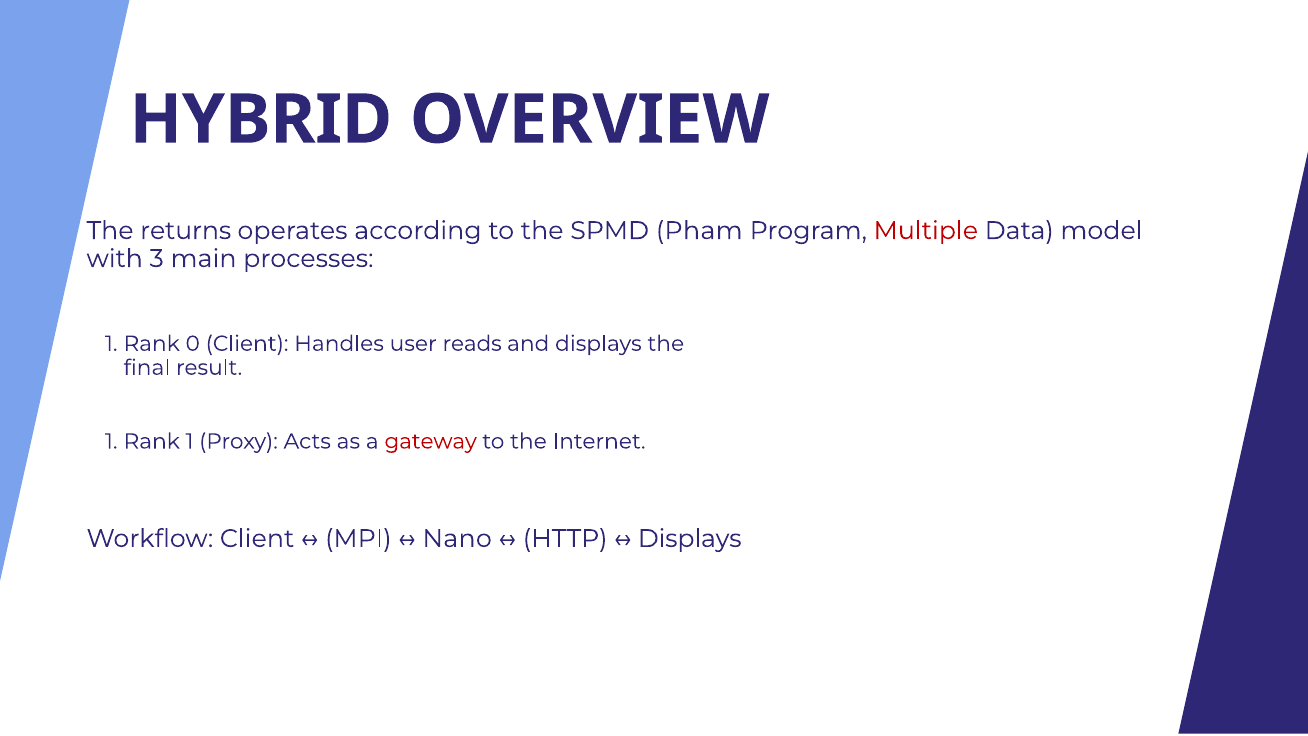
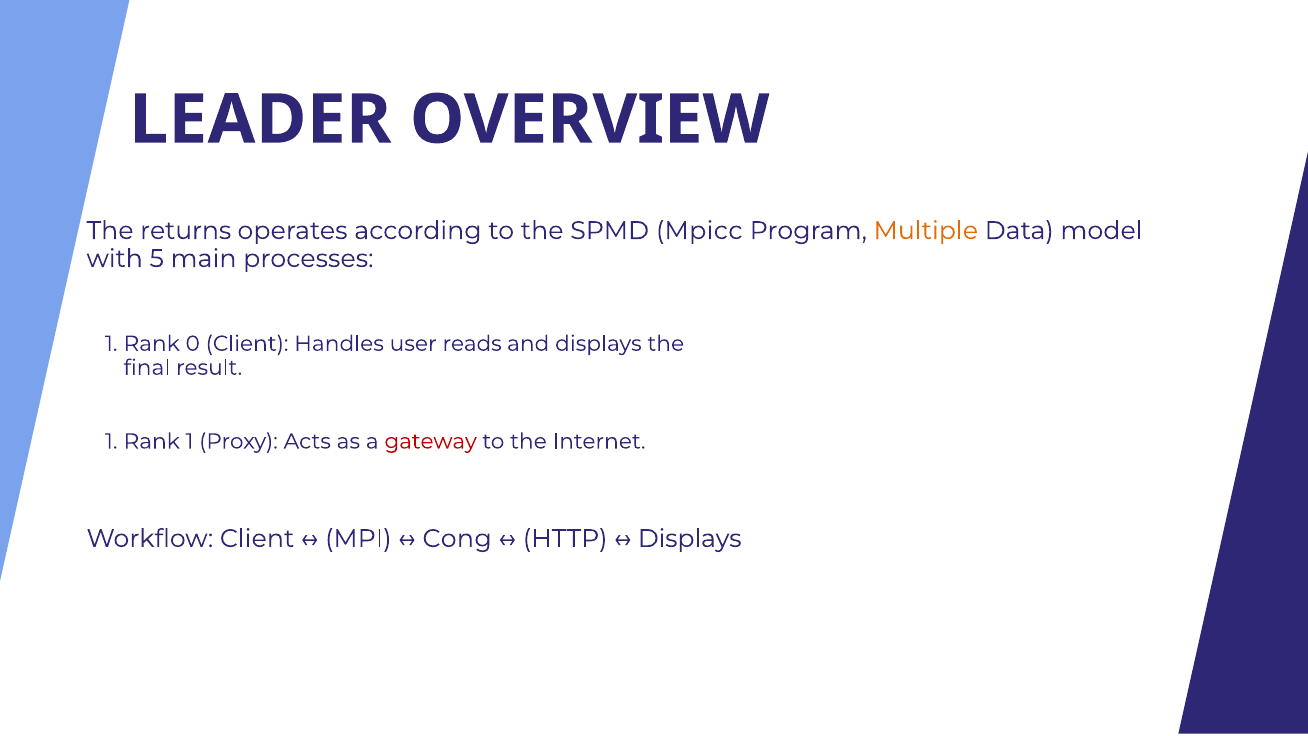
HYBRID: HYBRID -> LEADER
Pham: Pham -> Mpicc
Multiple colour: red -> orange
3: 3 -> 5
Nano: Nano -> Cong
